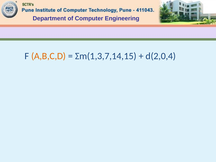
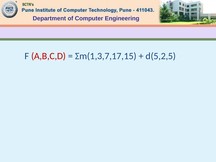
A,B,C,D colour: orange -> red
Σm(1,3,7,14,15: Σm(1,3,7,14,15 -> Σm(1,3,7,17,15
d(2,0,4: d(2,0,4 -> d(5,2,5
